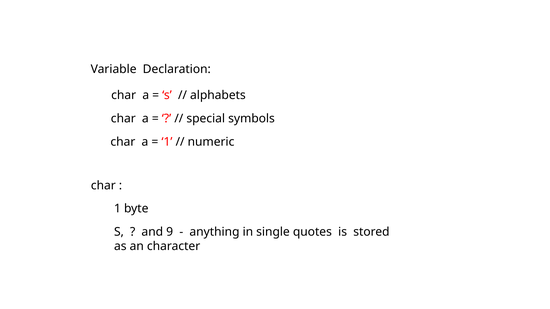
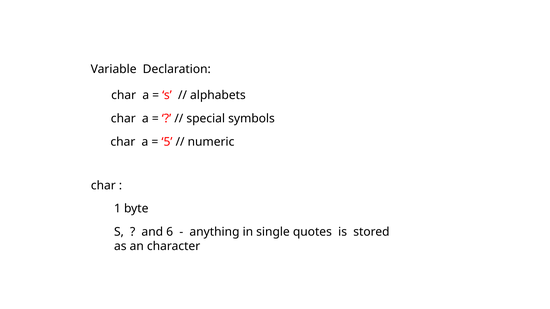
1 at (167, 142): 1 -> 5
9: 9 -> 6
